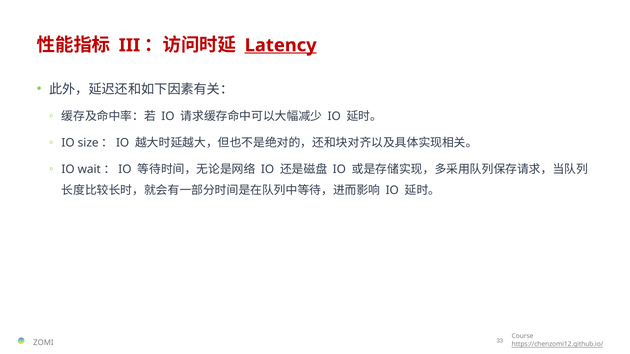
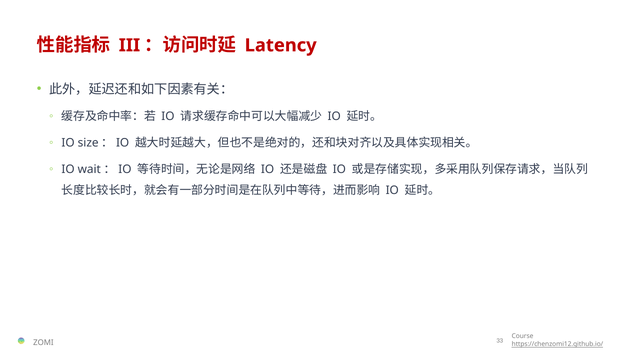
Latency underline: present -> none
